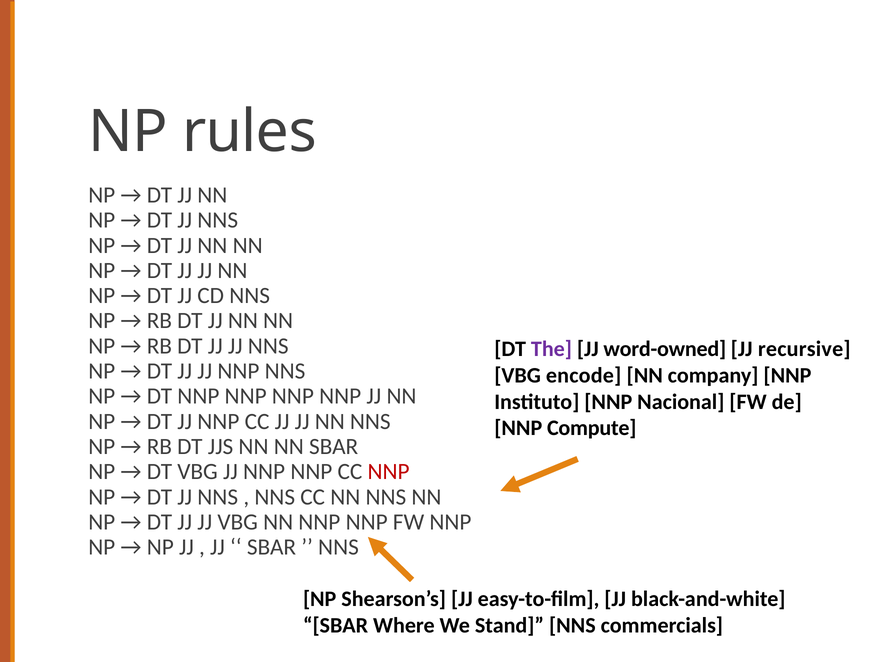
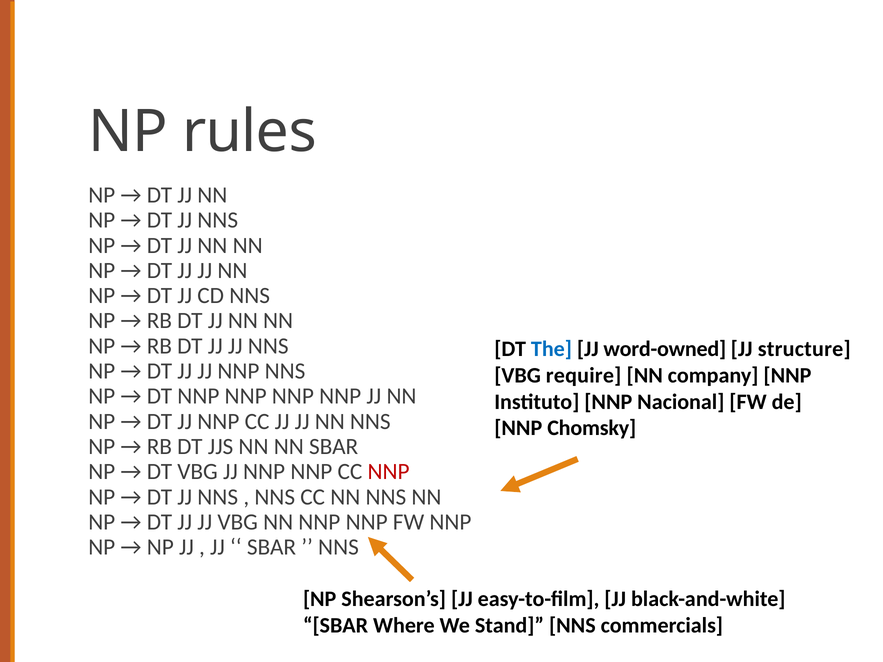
The colour: purple -> blue
recursive: recursive -> structure
encode: encode -> require
Compute: Compute -> Chomsky
